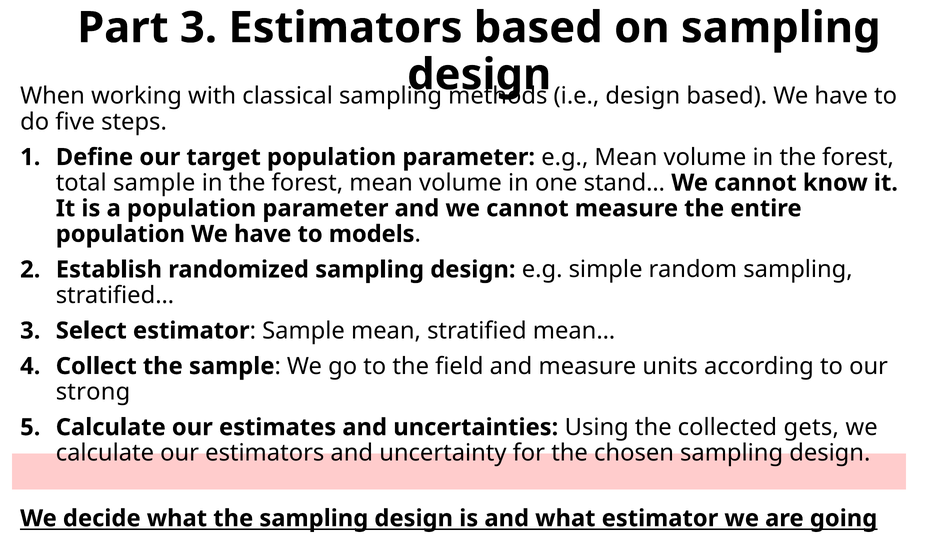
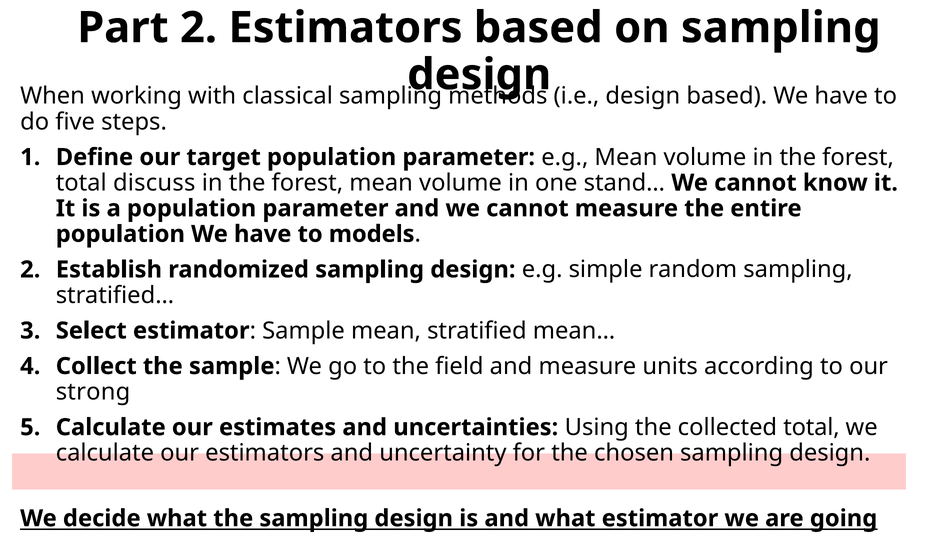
Part 3: 3 -> 2
total sample: sample -> discuss
collected gets: gets -> total
